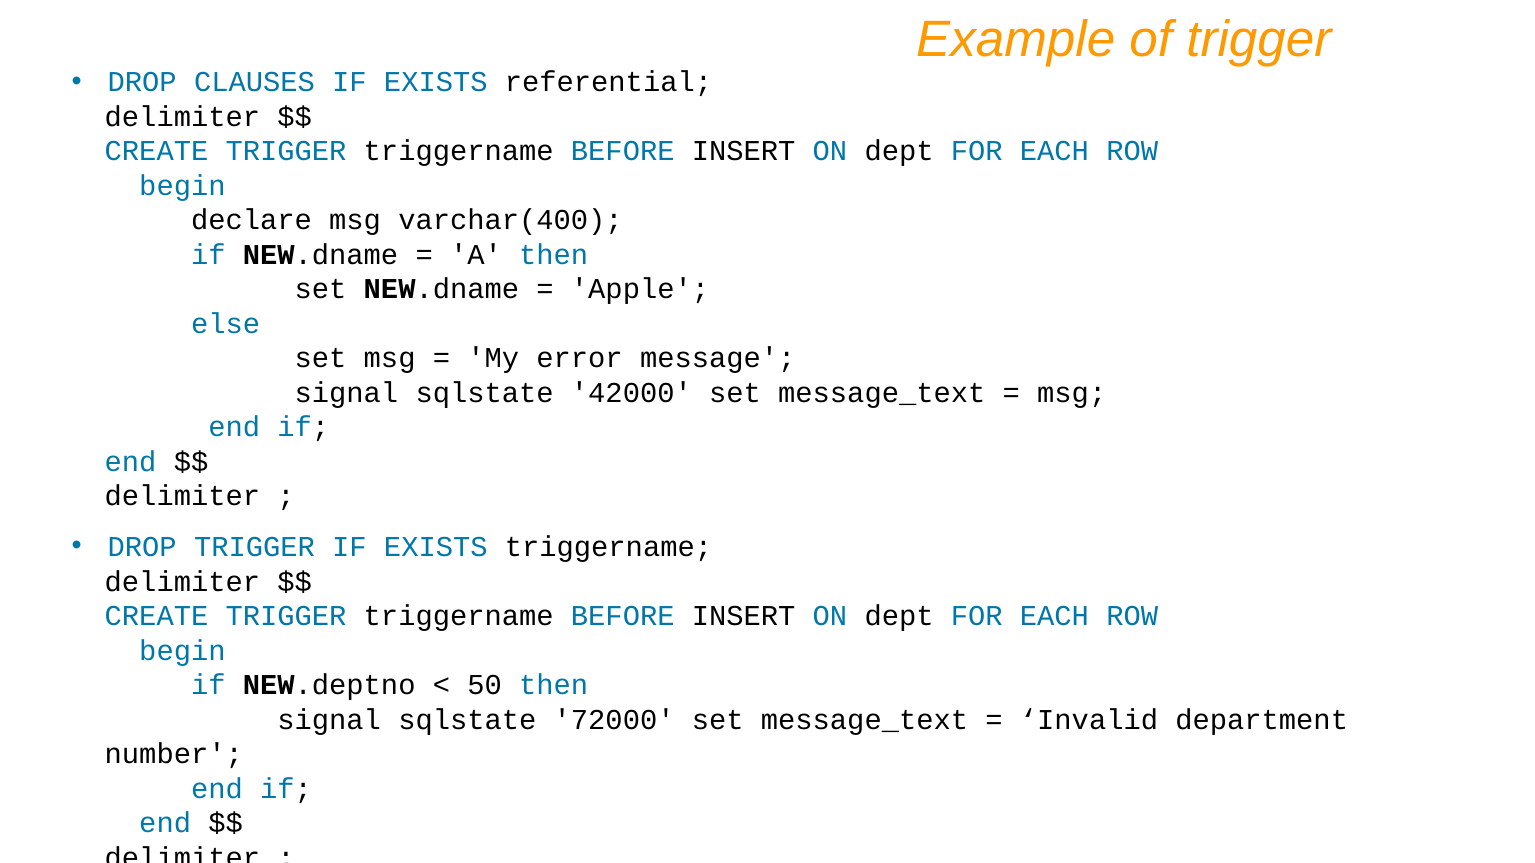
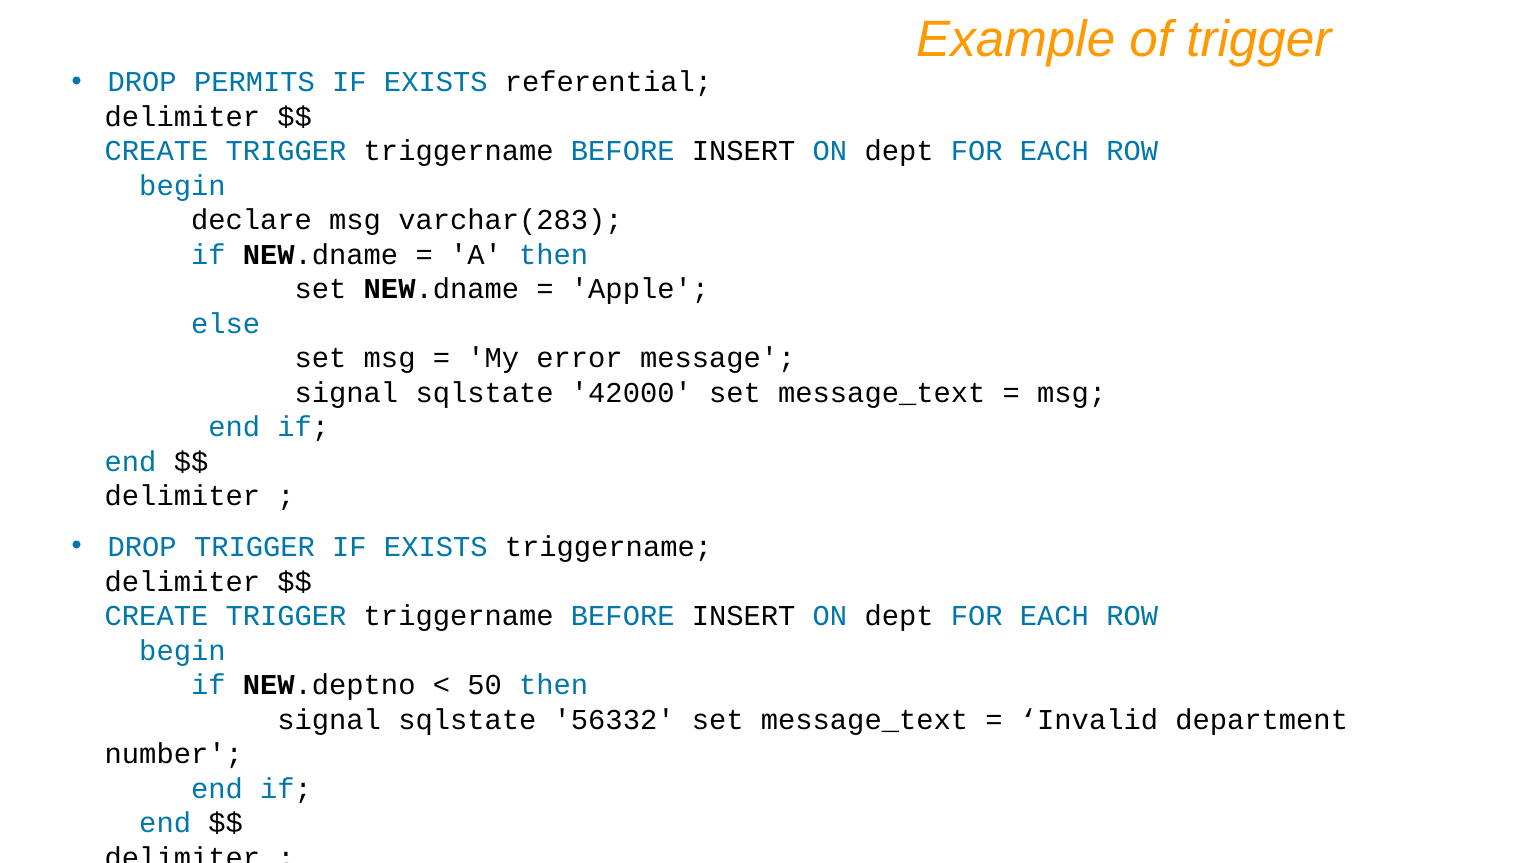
CLAUSES: CLAUSES -> PERMITS
varchar(400: varchar(400 -> varchar(283
72000: 72000 -> 56332
